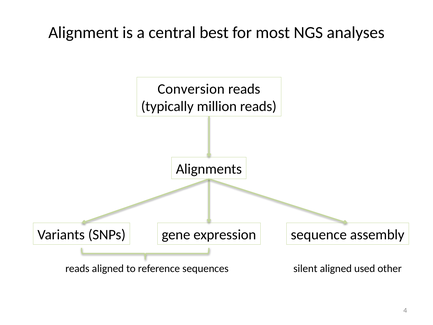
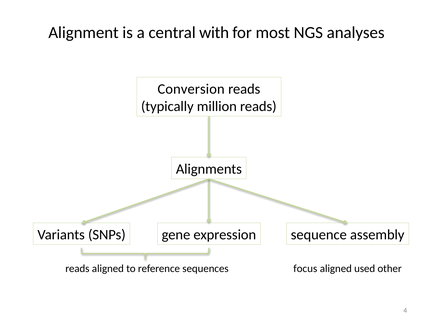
best: best -> with
silent: silent -> focus
